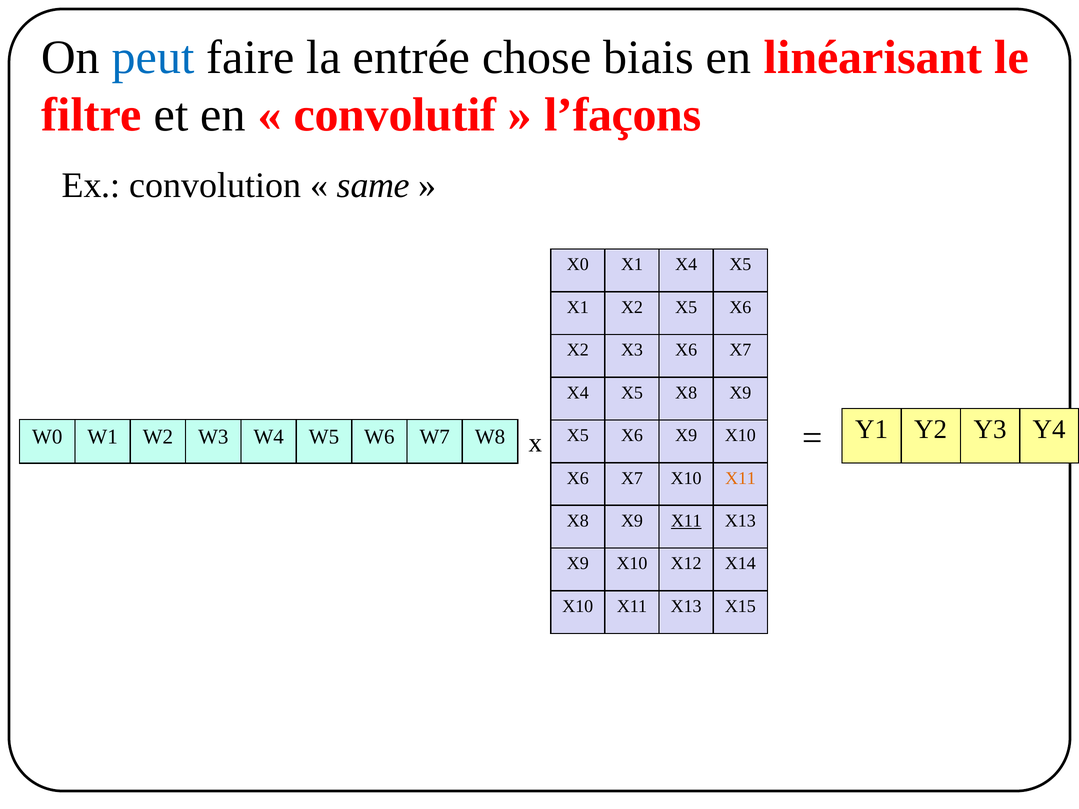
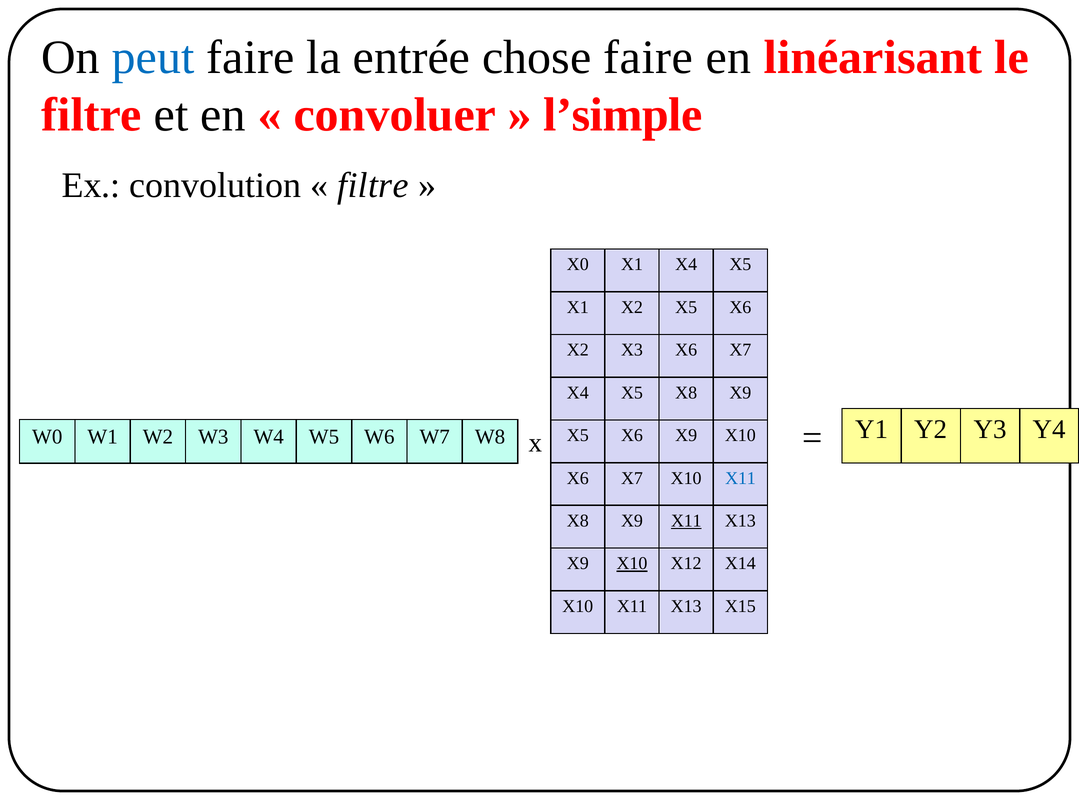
chose biais: biais -> faire
convolutif: convolutif -> convoluer
l’façons: l’façons -> l’simple
same at (373, 185): same -> filtre
X11 at (741, 478) colour: orange -> blue
X10 at (632, 564) underline: none -> present
